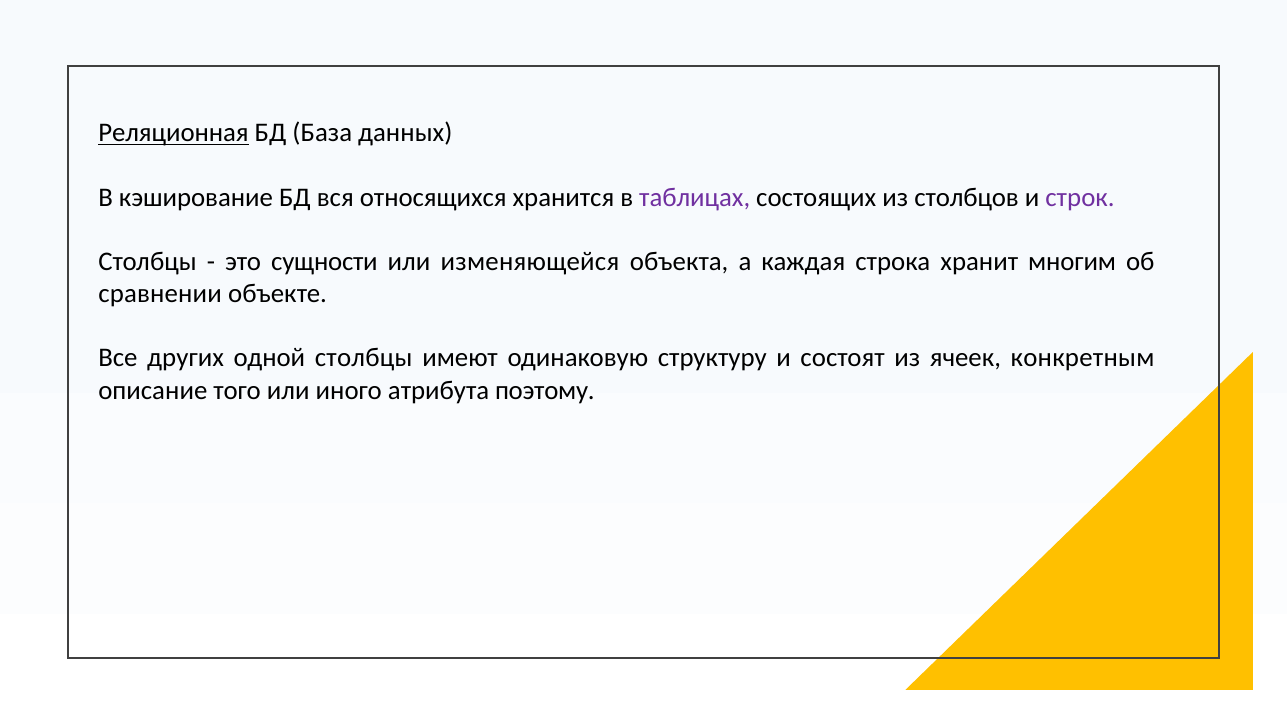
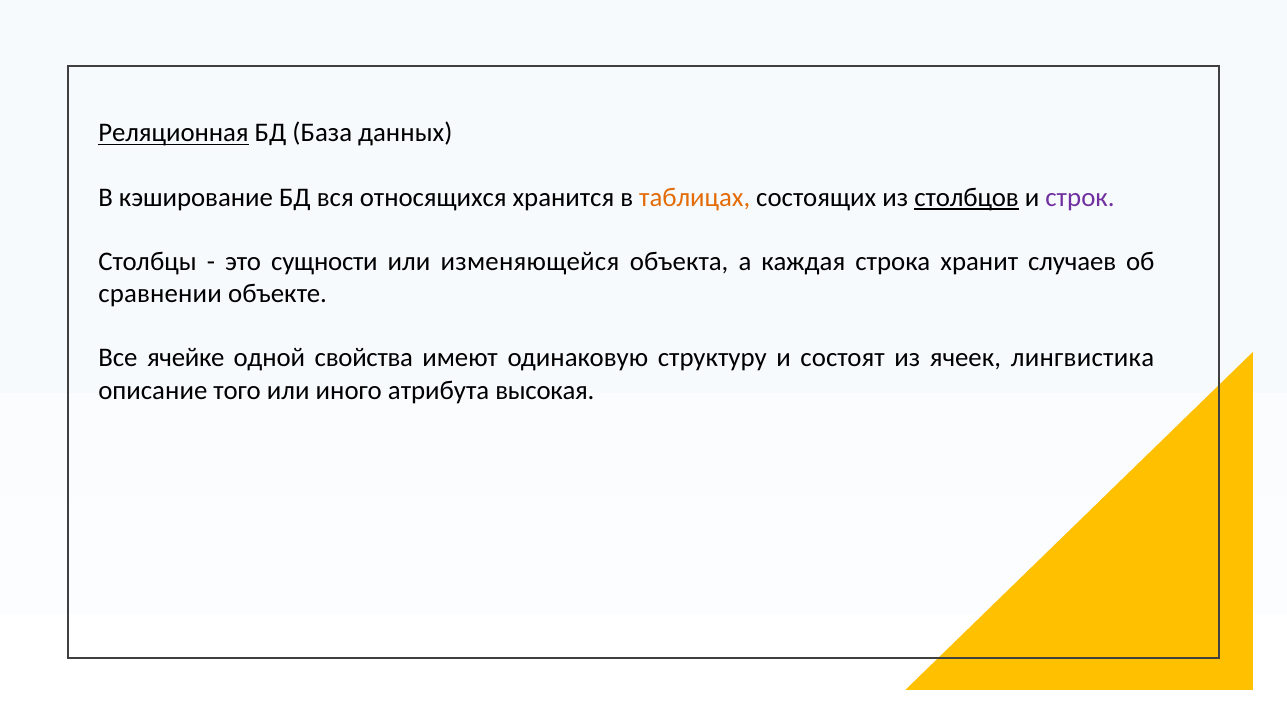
таблицах colour: purple -> orange
столбцов underline: none -> present
многим: многим -> случаев
других: других -> ячейке
одной столбцы: столбцы -> свойства
конкретным: конкретным -> лингвистика
поэтому: поэтому -> высокая
